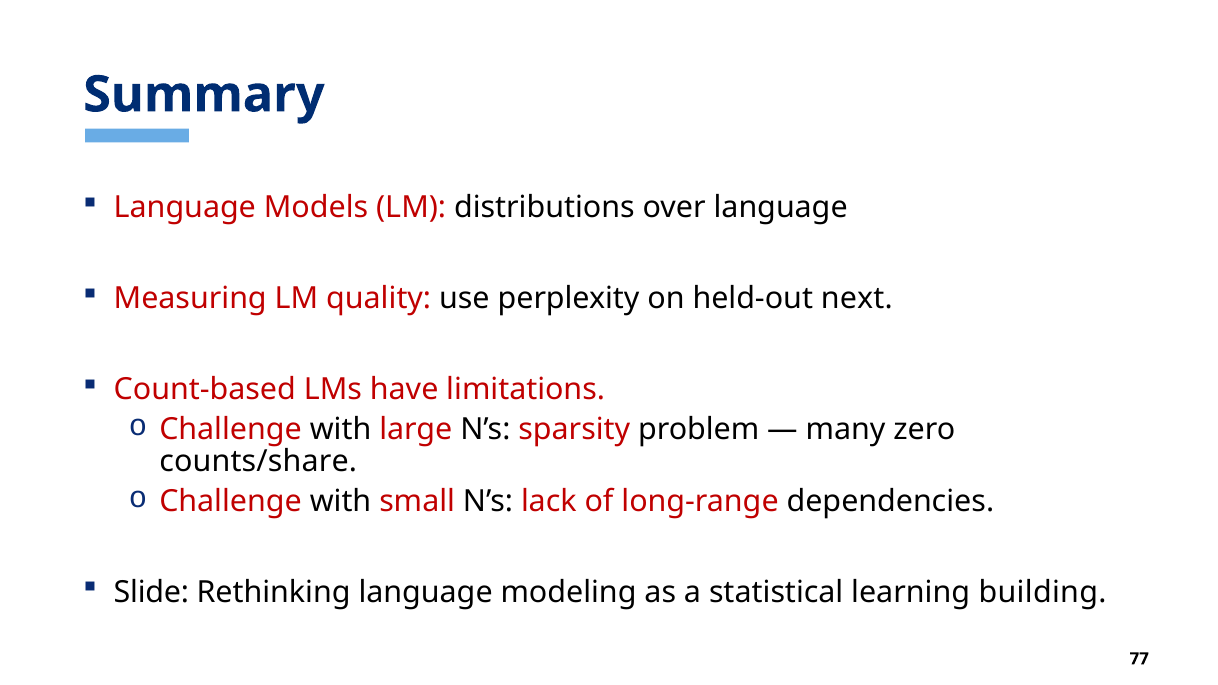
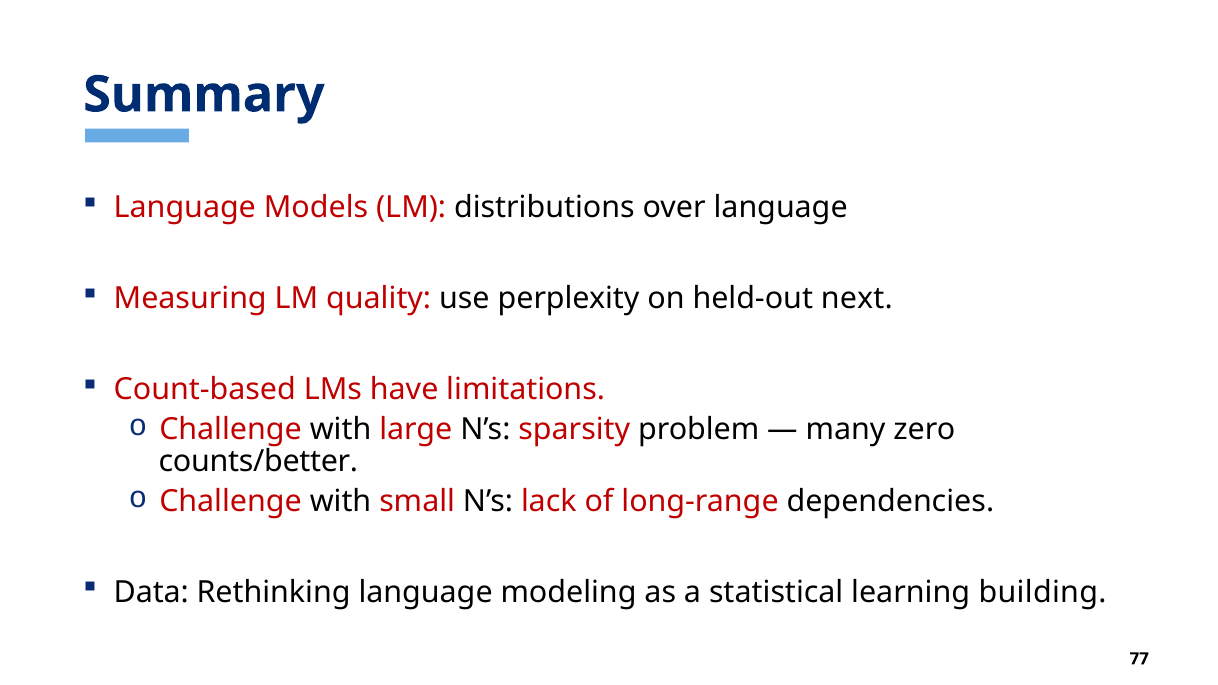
counts/share: counts/share -> counts/better
Slide: Slide -> Data
